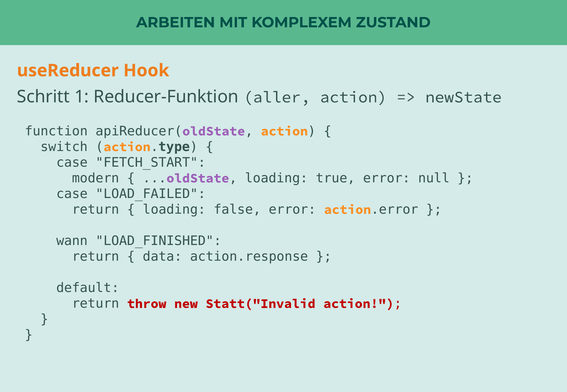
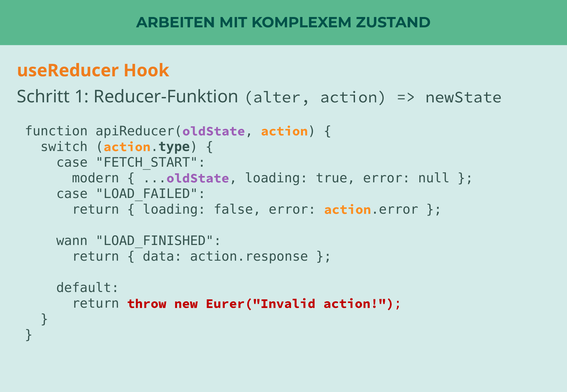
aller: aller -> alter
Statt("Invalid: Statt("Invalid -> Eurer("Invalid
